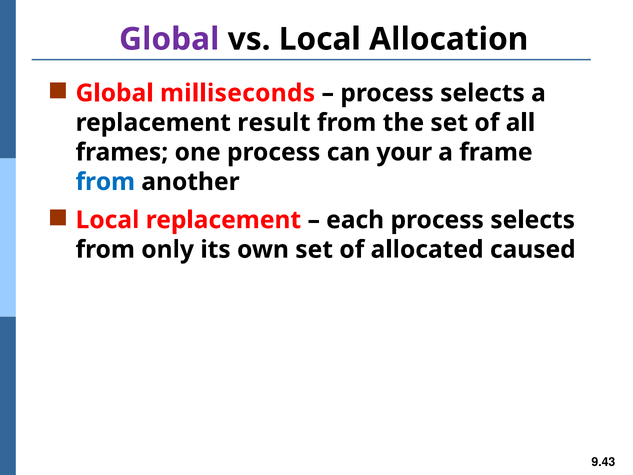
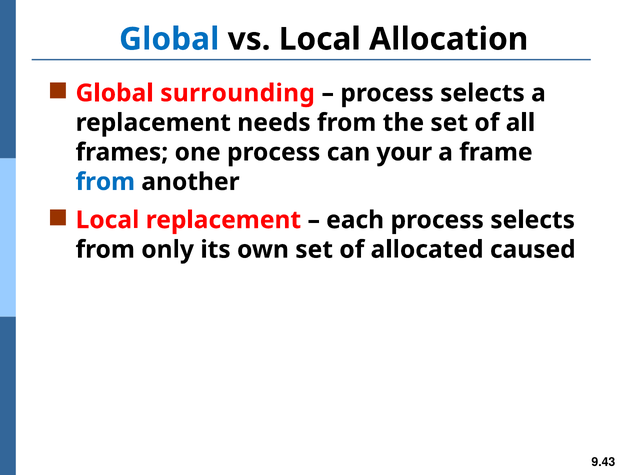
Global at (169, 39) colour: purple -> blue
milliseconds: milliseconds -> surrounding
result: result -> needs
